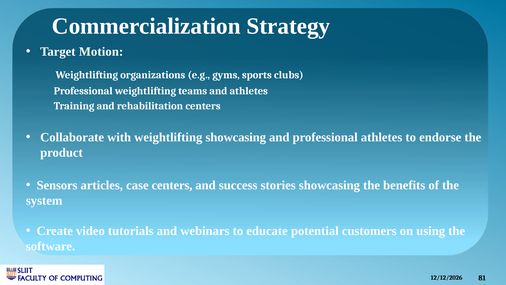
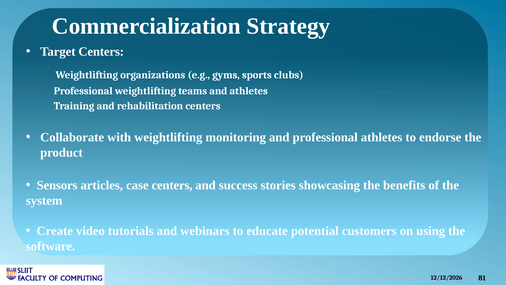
Target Motion: Motion -> Centers
weightlifting showcasing: showcasing -> monitoring
